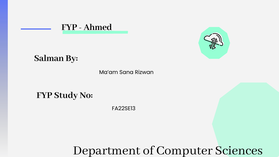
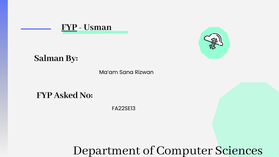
FYP at (69, 27) underline: none -> present
Ahmed: Ahmed -> Usman
Study: Study -> Asked
